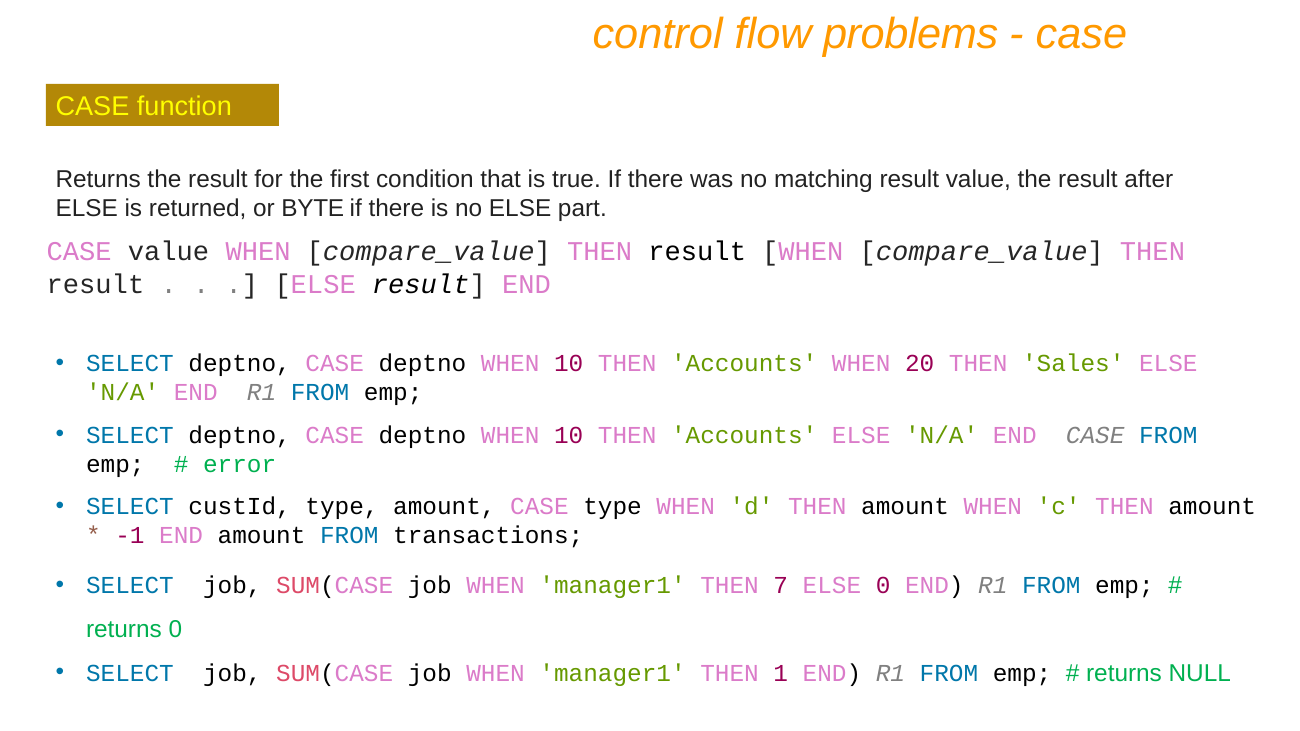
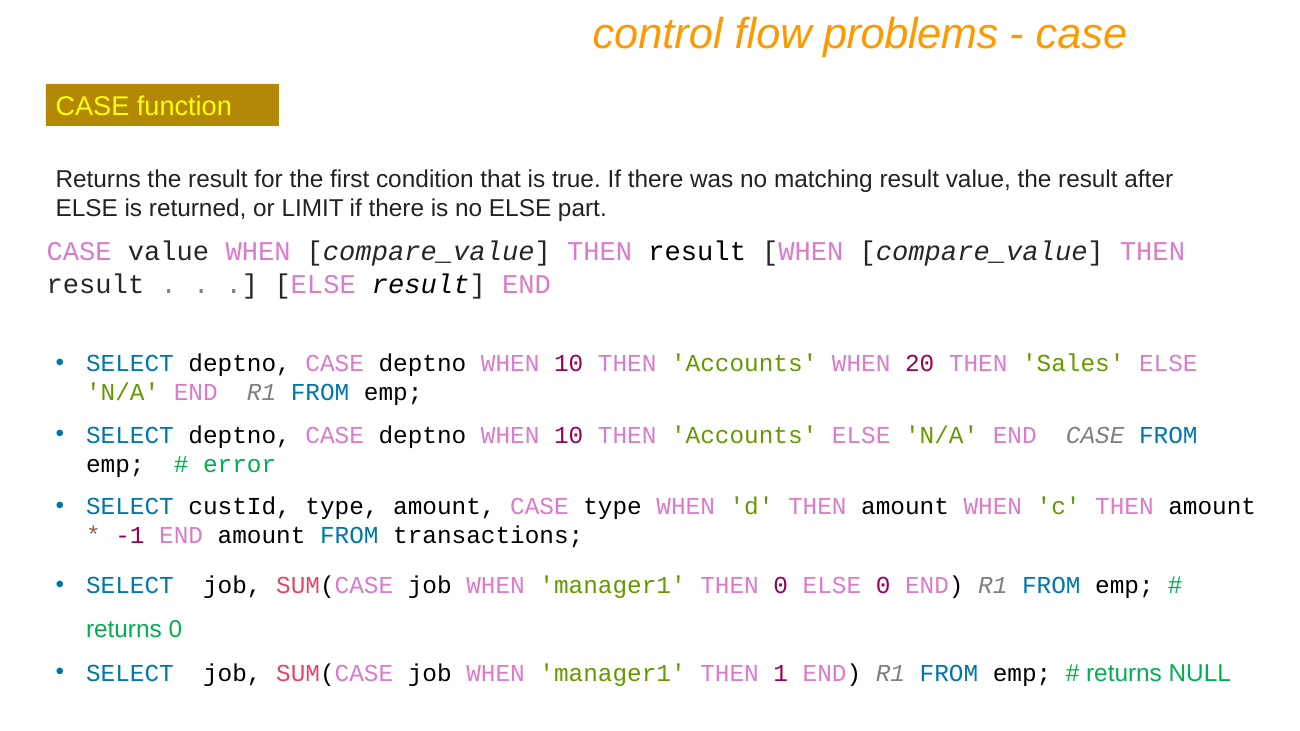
BYTE: BYTE -> LIMIT
THEN 7: 7 -> 0
